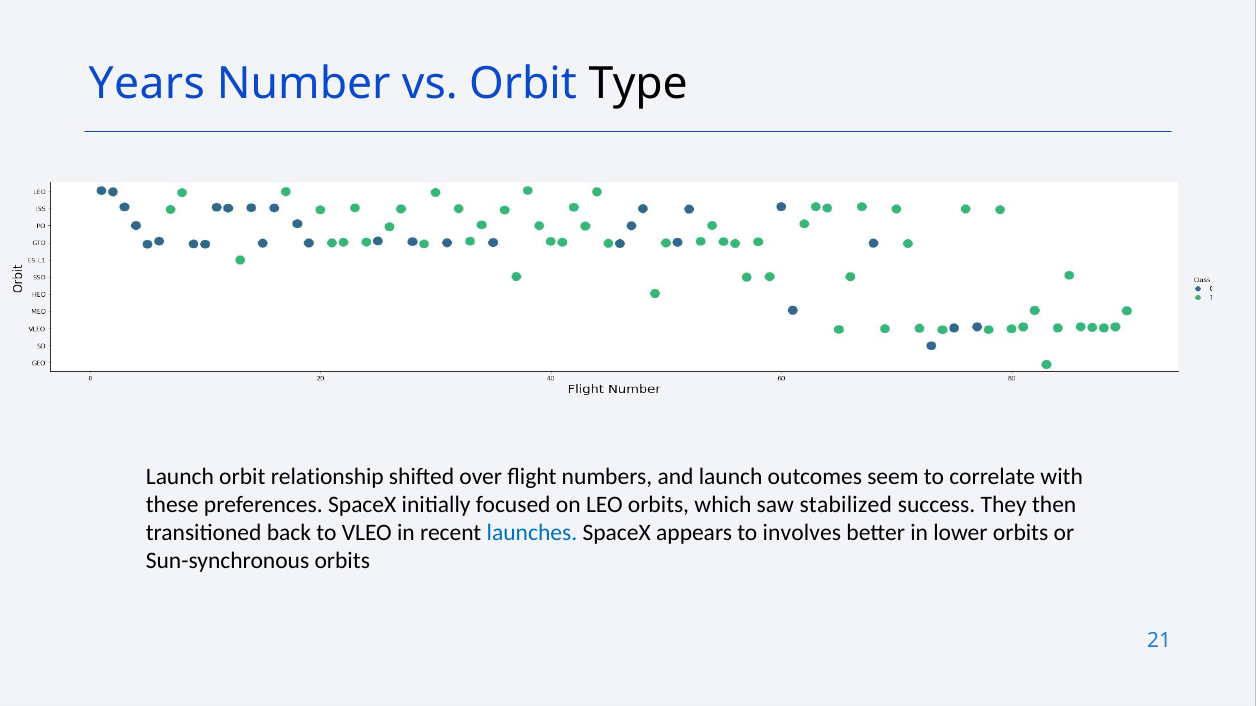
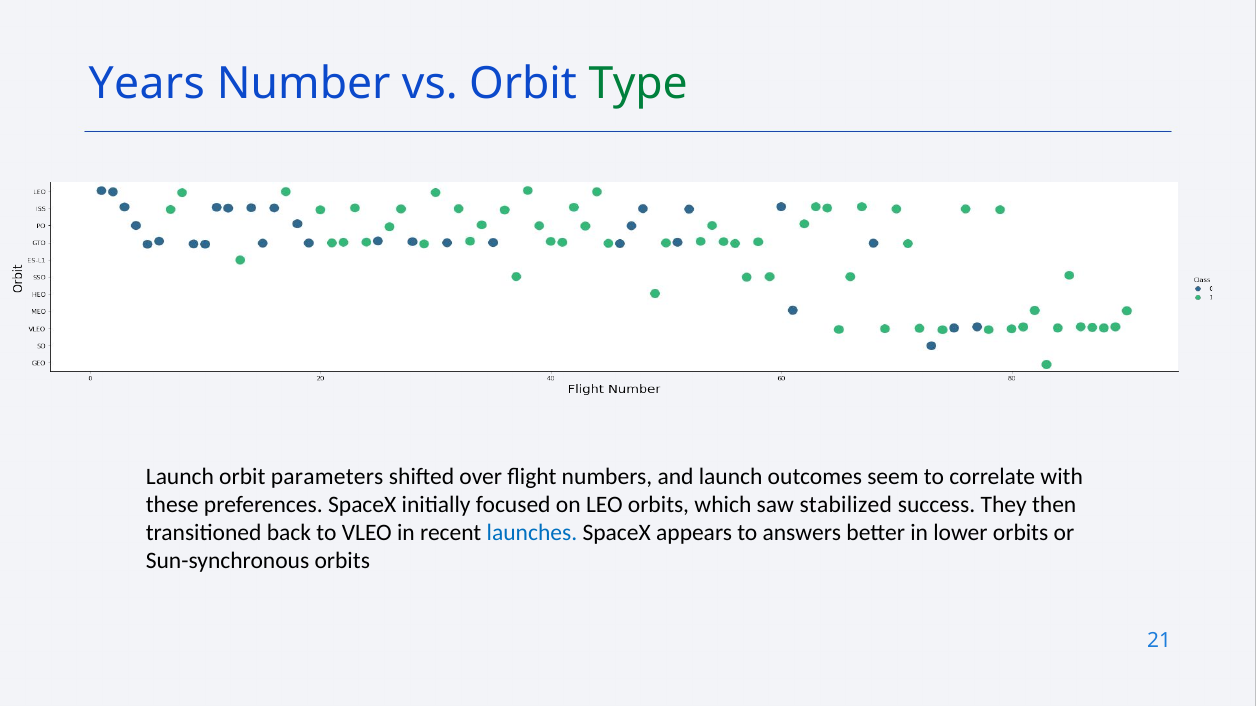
Type colour: black -> green
relationship: relationship -> parameters
involves: involves -> answers
